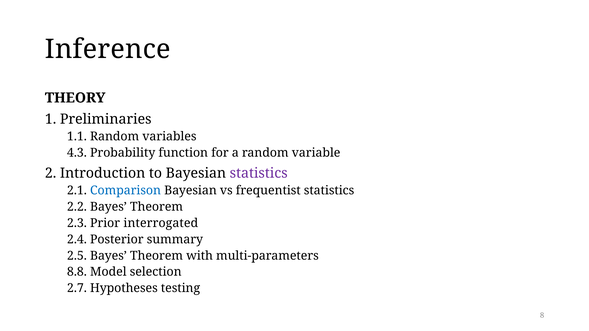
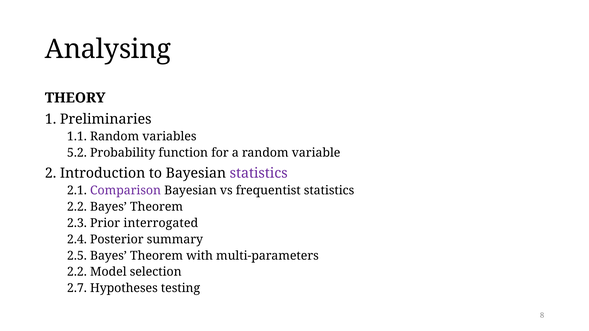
Inference: Inference -> Analysing
4.3: 4.3 -> 5.2
Comparison colour: blue -> purple
8.8 at (77, 272): 8.8 -> 2.2
